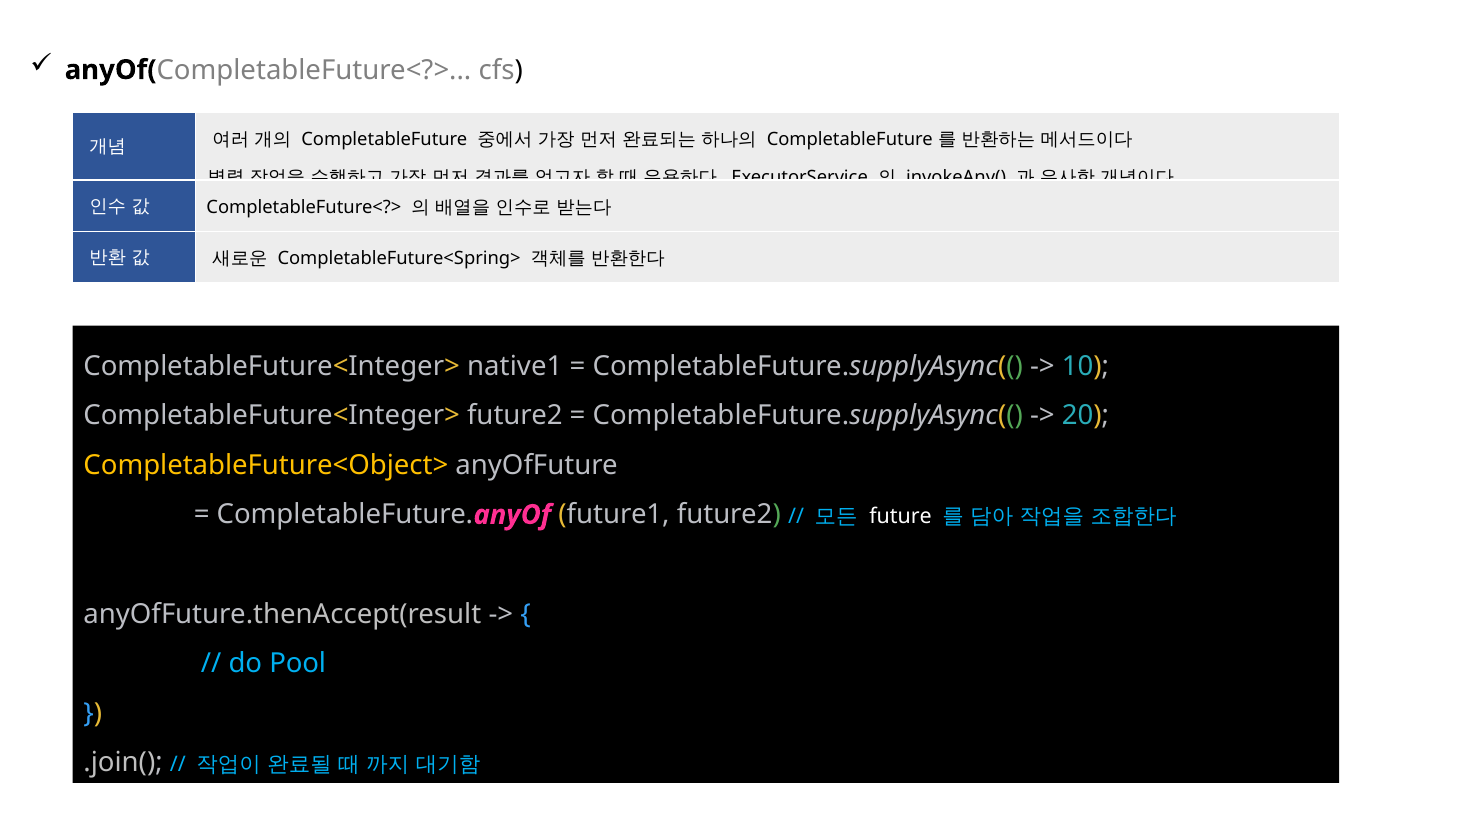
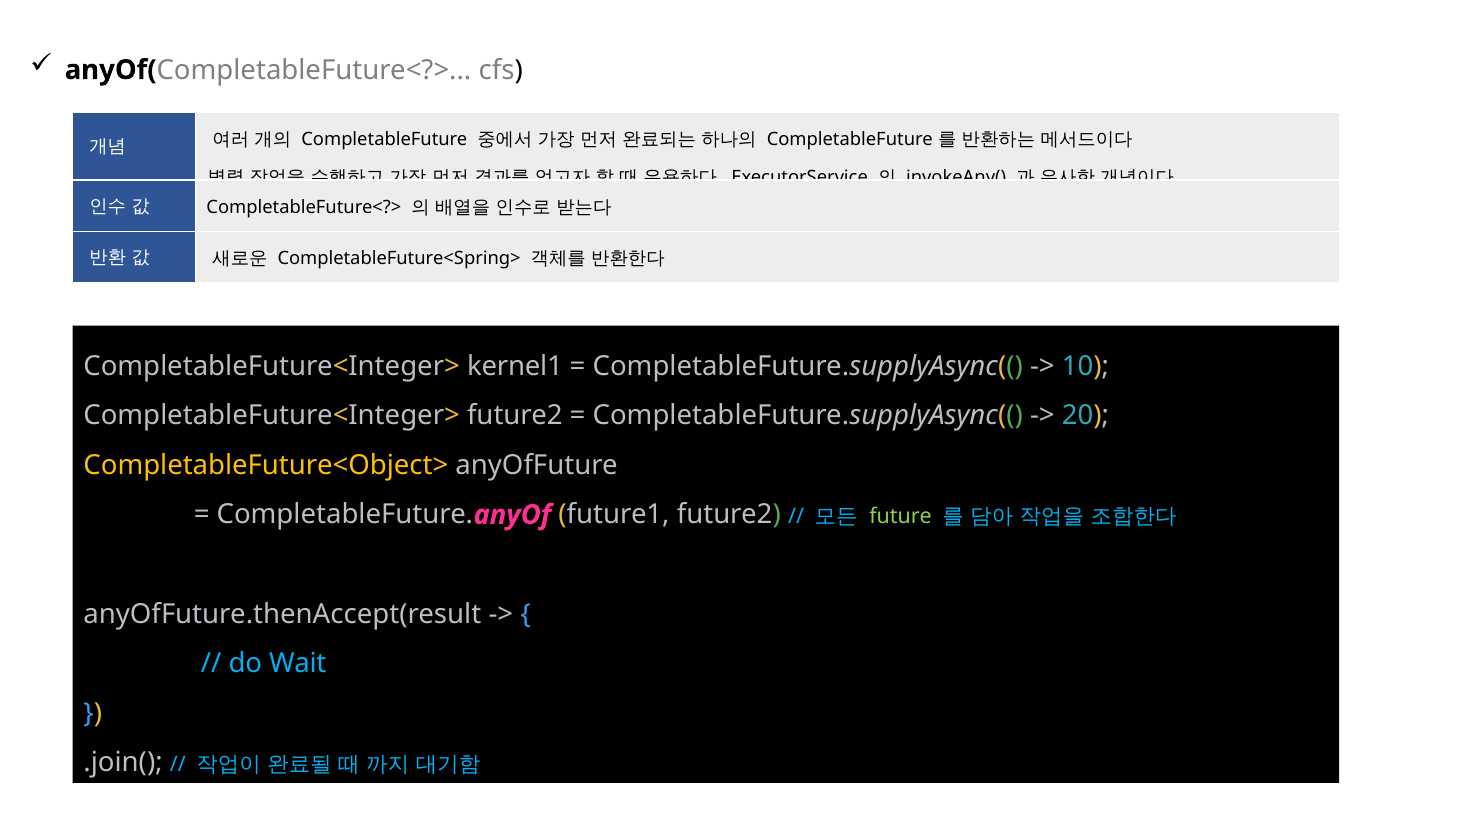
native1: native1 -> kernel1
future colour: white -> light green
Pool: Pool -> Wait
